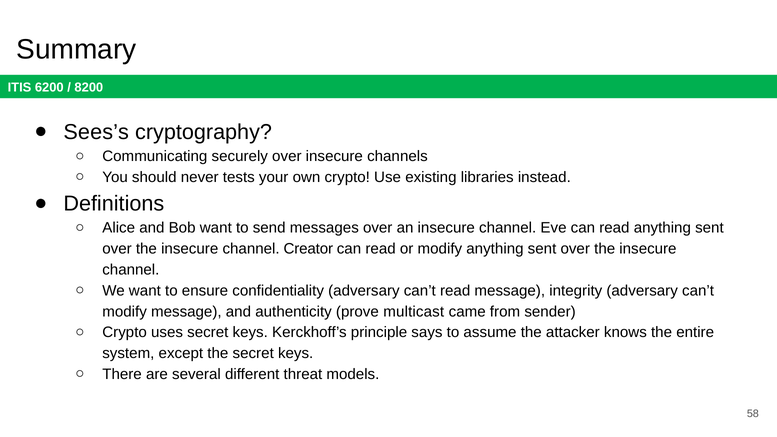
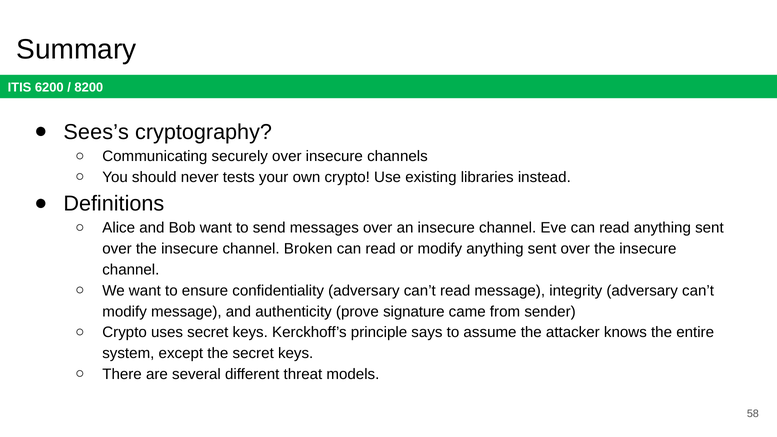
Creator: Creator -> Broken
multicast: multicast -> signature
